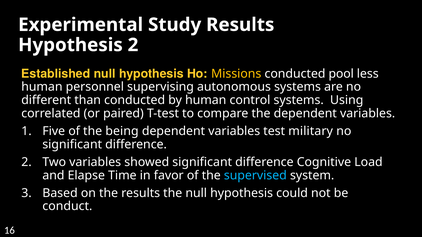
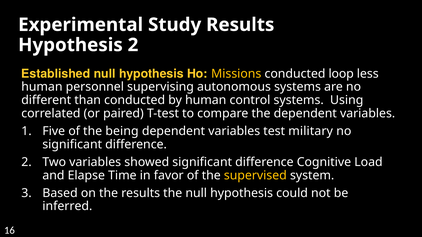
pool: pool -> loop
supervised colour: light blue -> yellow
conduct: conduct -> inferred
